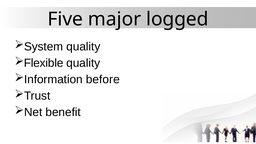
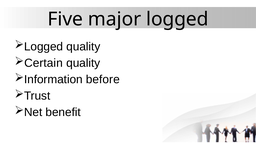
System at (44, 47): System -> Logged
Flexible: Flexible -> Certain
